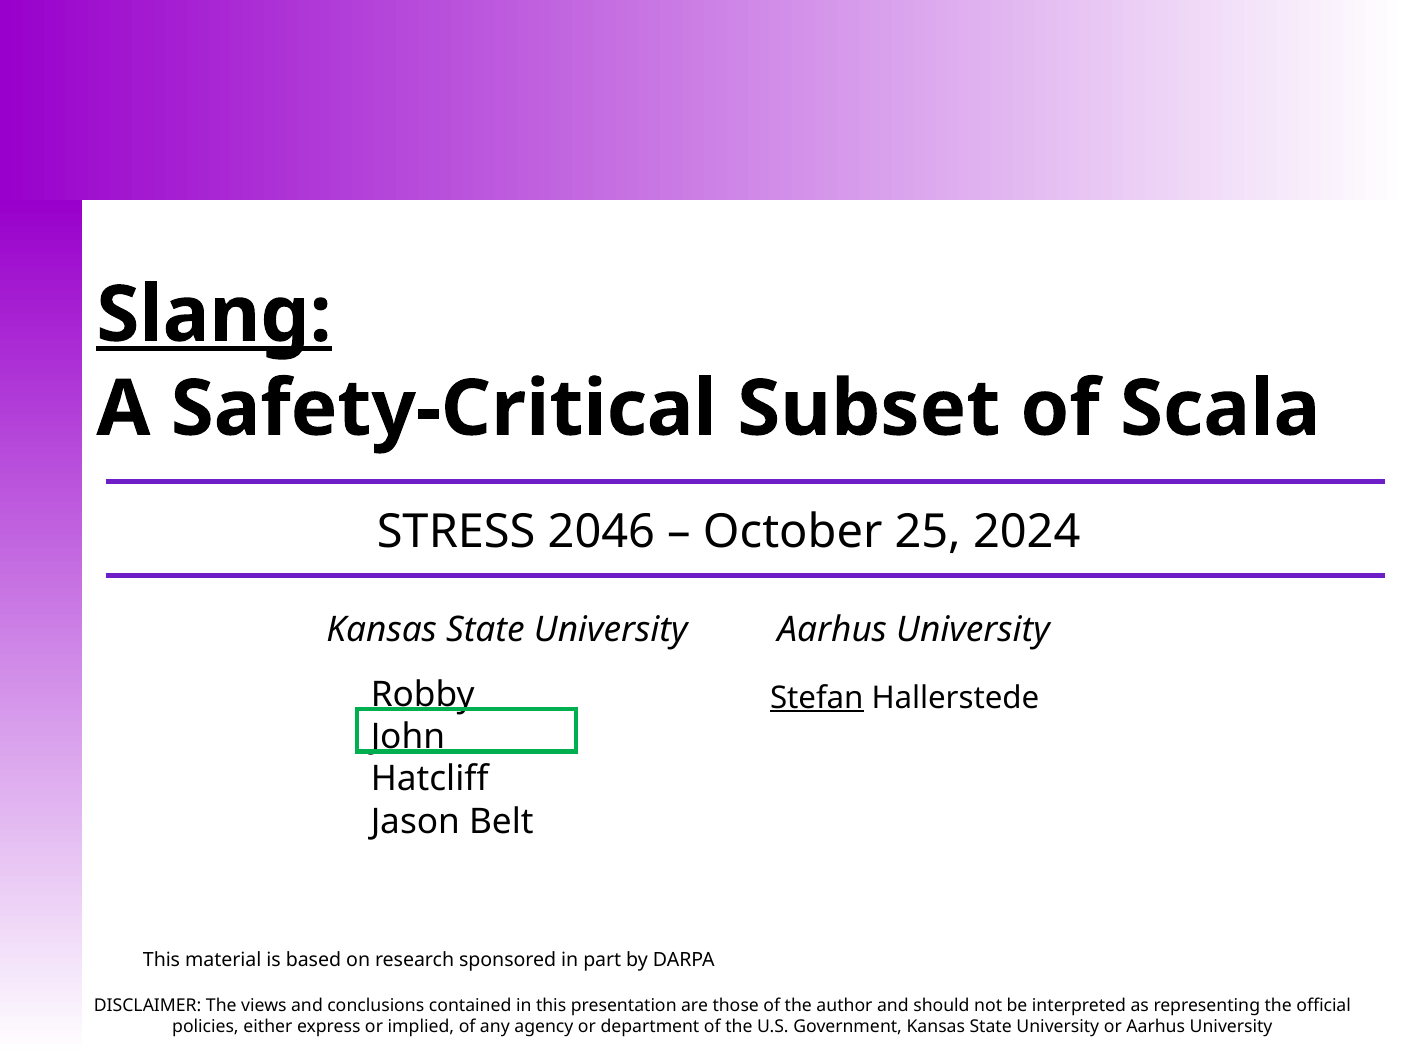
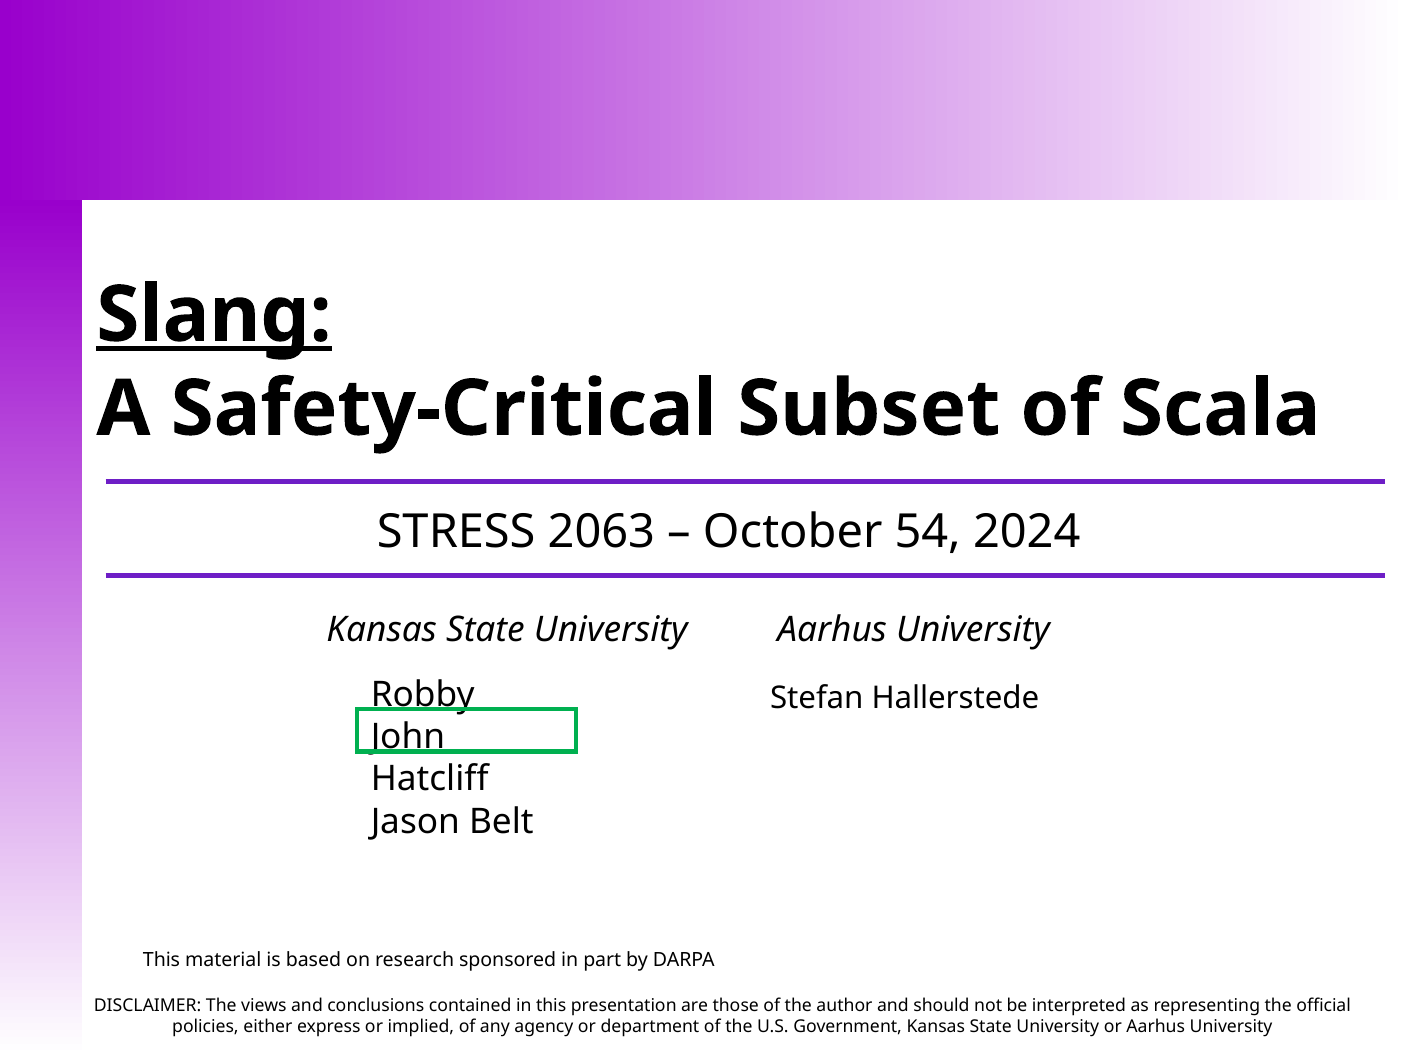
2046: 2046 -> 2063
25: 25 -> 54
Stefan underline: present -> none
